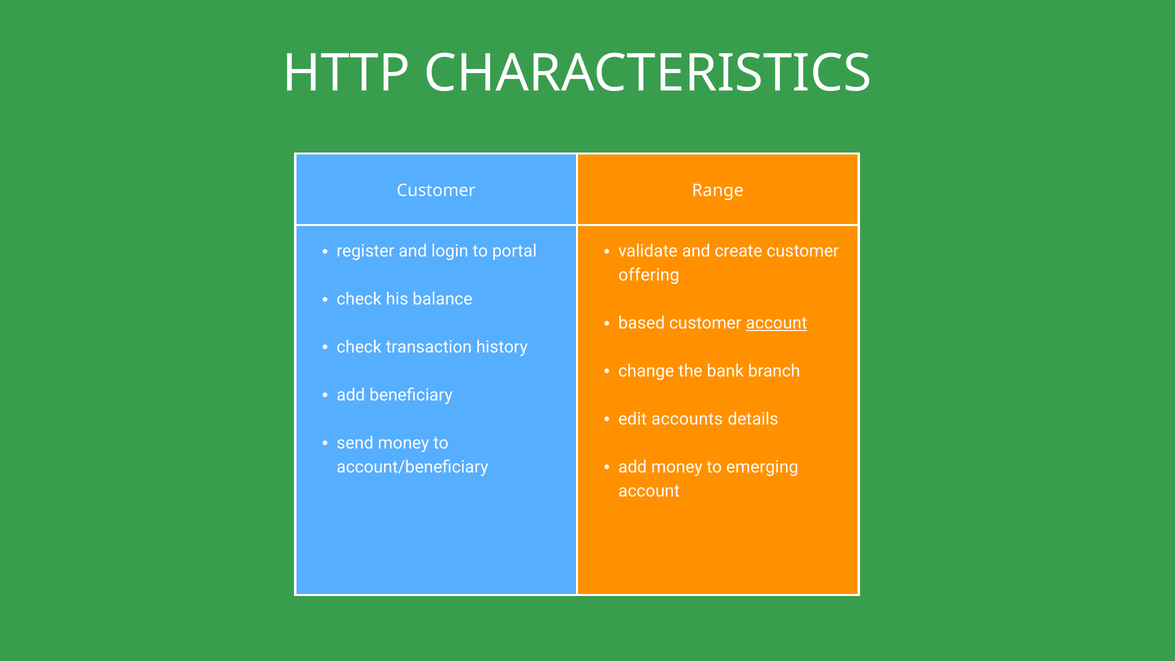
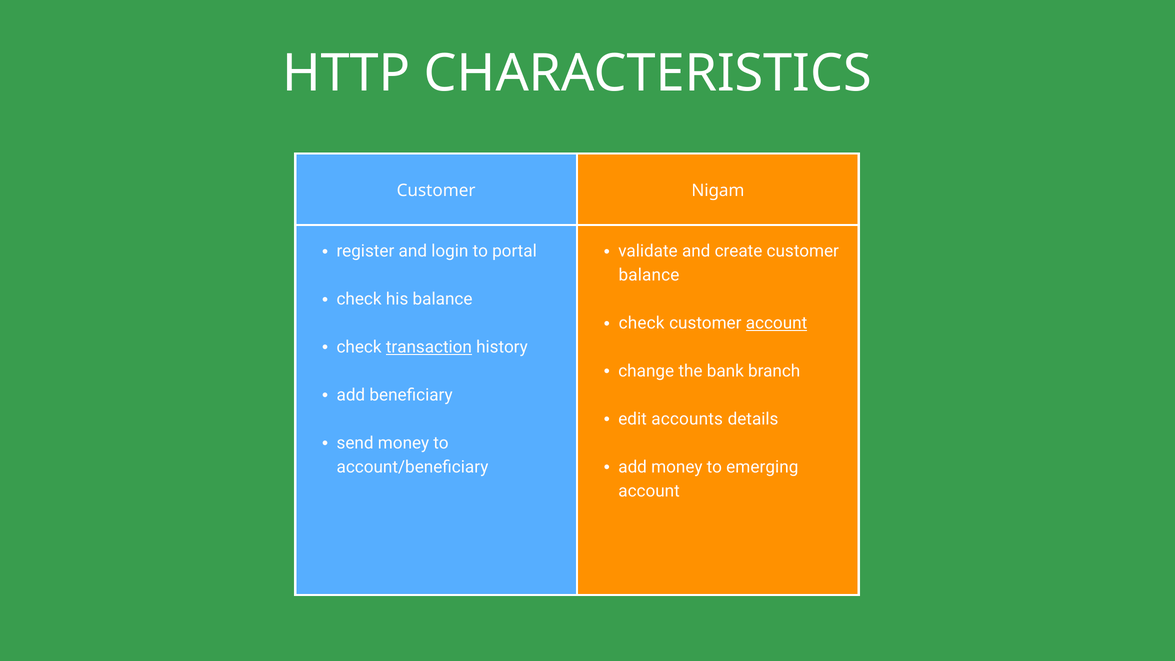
Range: Range -> Nigam
offering at (649, 275): offering -> balance
based at (642, 323): based -> check
transaction underline: none -> present
